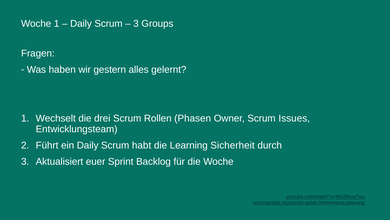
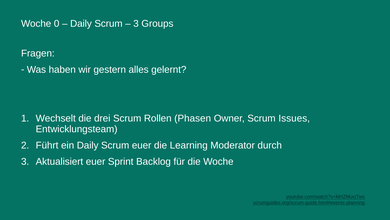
Woche 1: 1 -> 0
Scrum habt: habt -> euer
Sicherheit: Sicherheit -> Moderator
